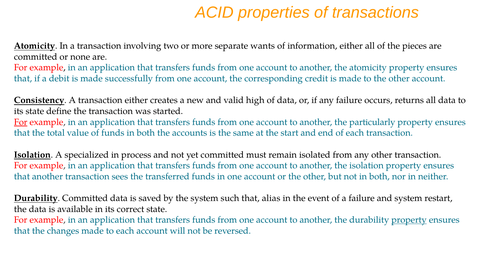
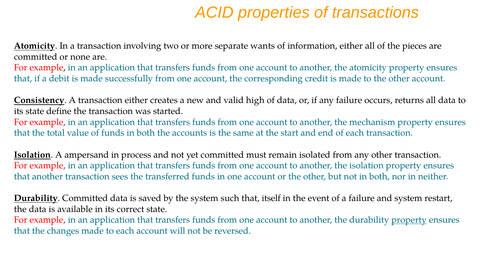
For at (21, 122) underline: present -> none
particularly: particularly -> mechanism
specialized: specialized -> ampersand
alias: alias -> itself
